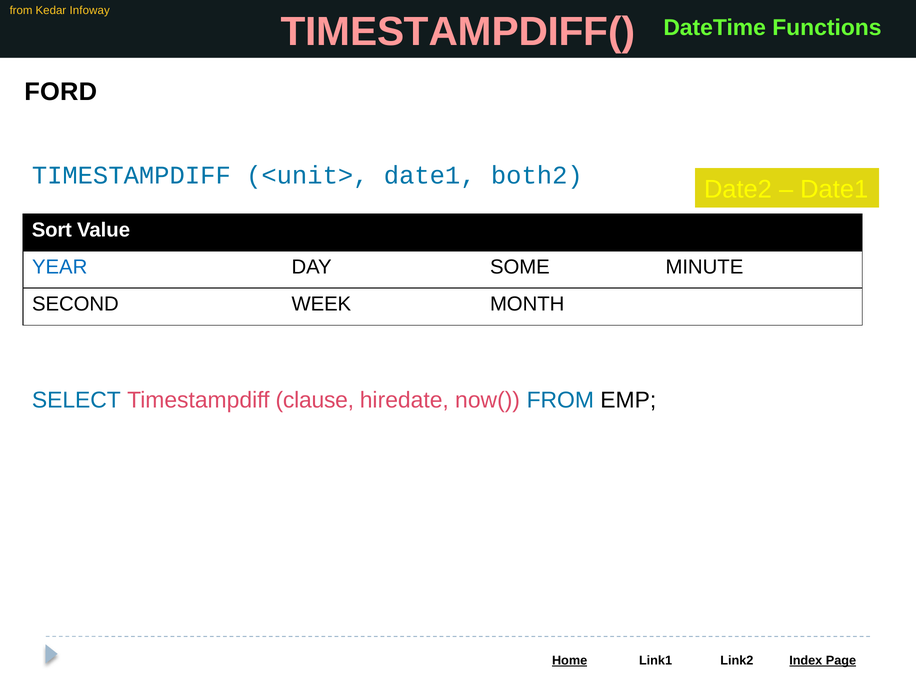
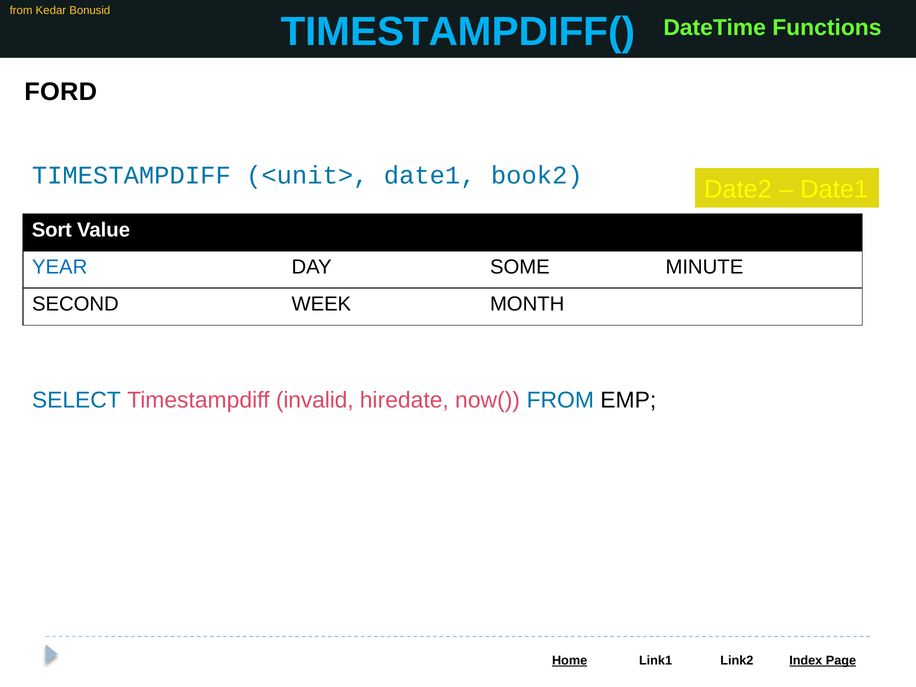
Infoway: Infoway -> Bonusid
TIMESTAMPDIFF( colour: pink -> light blue
both2: both2 -> book2
clause: clause -> invalid
